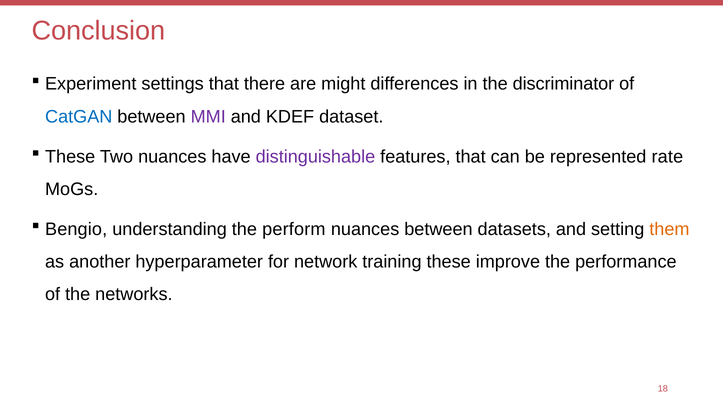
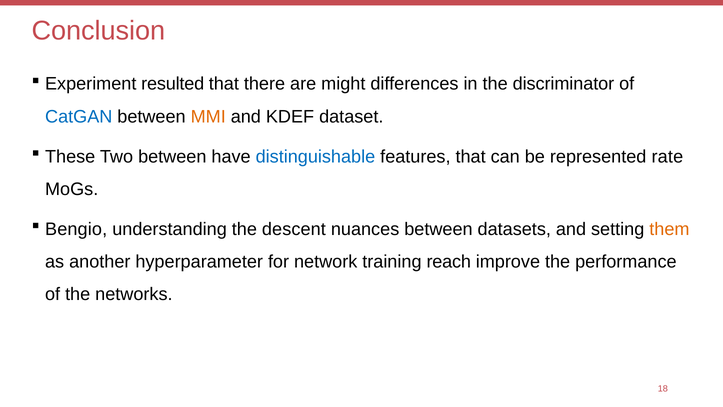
settings: settings -> resulted
MMI colour: purple -> orange
Two nuances: nuances -> between
distinguishable colour: purple -> blue
perform: perform -> descent
training these: these -> reach
